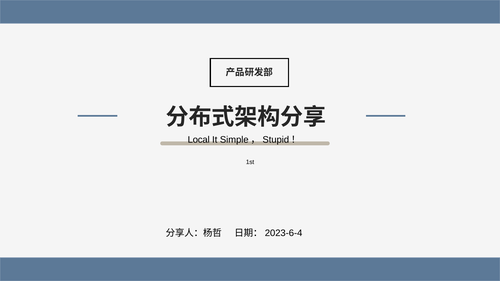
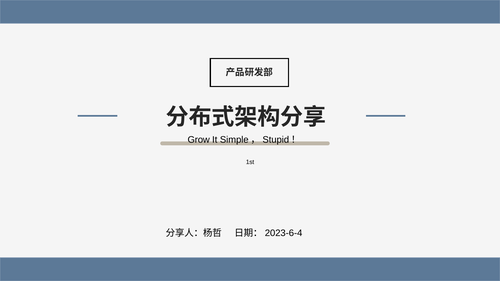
Local: Local -> Grow
